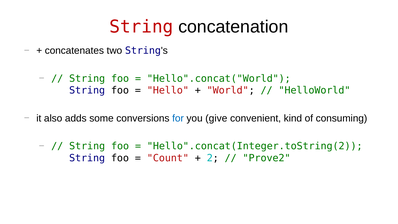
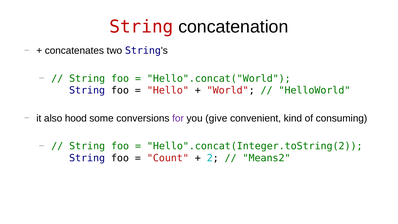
adds: adds -> hood
for colour: blue -> purple
Prove2: Prove2 -> Means2
